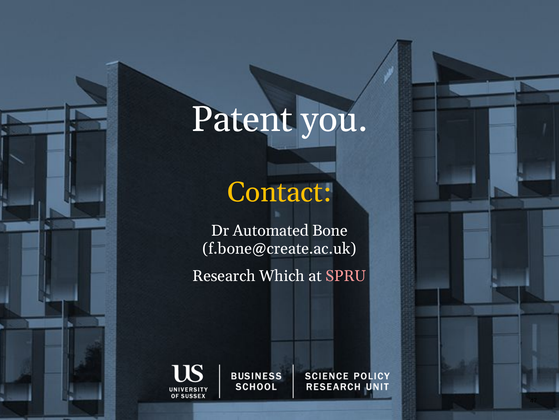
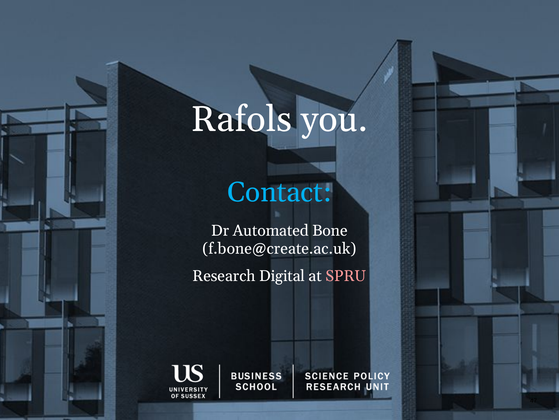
Patent: Patent -> Rafols
Contact colour: yellow -> light blue
Which: Which -> Digital
